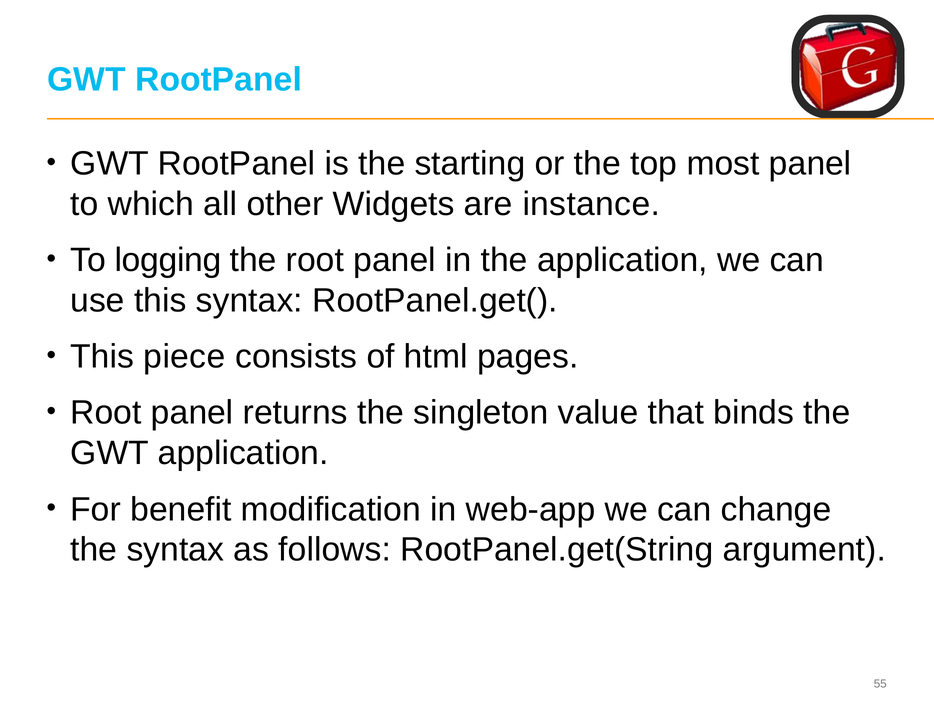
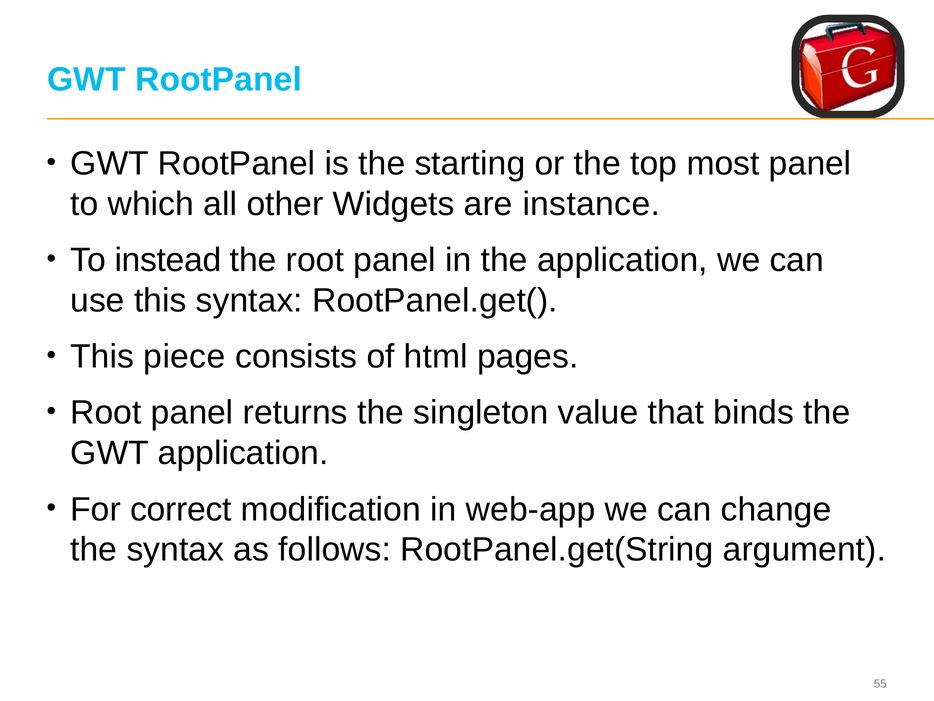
logging: logging -> instead
benefit: benefit -> correct
